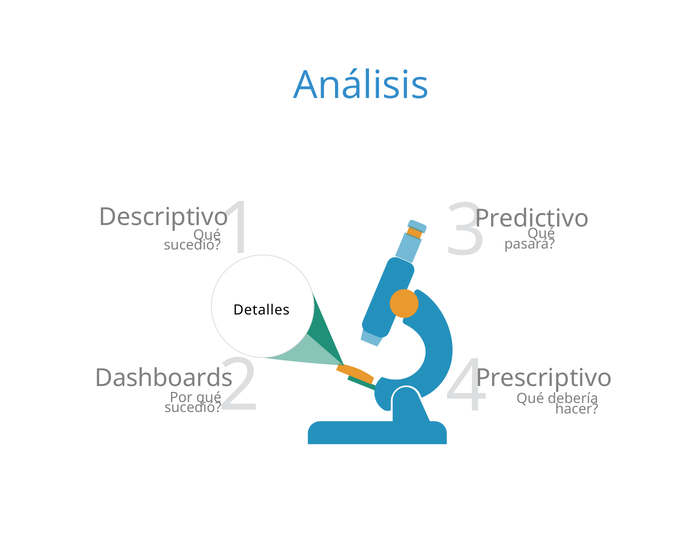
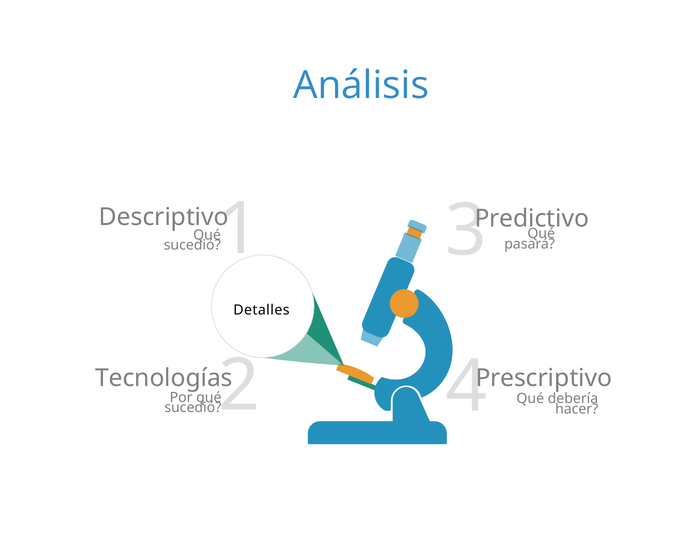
Dashboards: Dashboards -> Tecnologías
